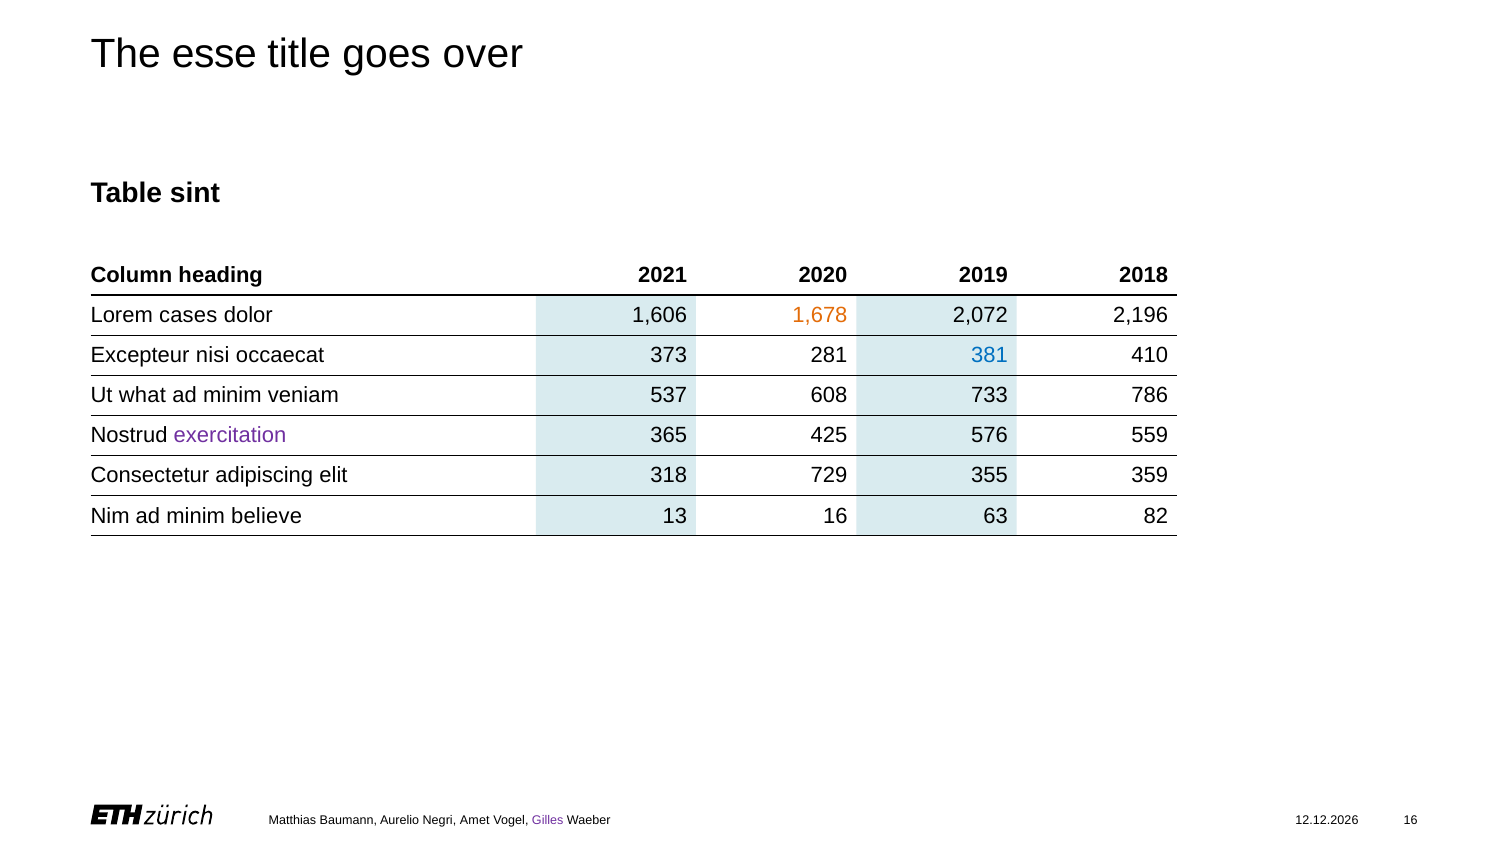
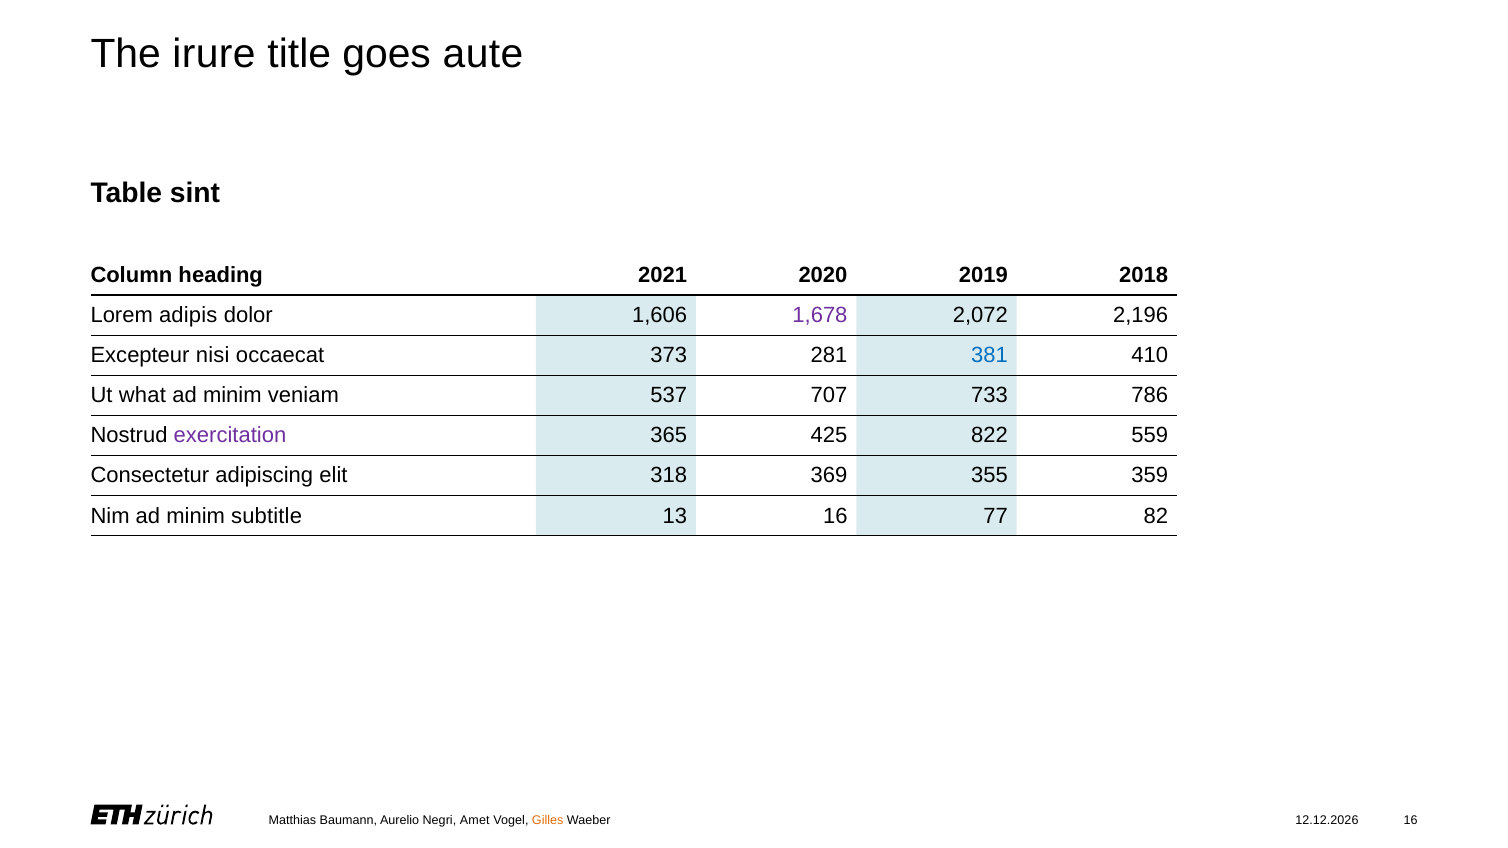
esse: esse -> irure
over: over -> aute
cases: cases -> adipis
1,678 colour: orange -> purple
608: 608 -> 707
576: 576 -> 822
729: 729 -> 369
believe: believe -> subtitle
63: 63 -> 77
Gilles colour: purple -> orange
